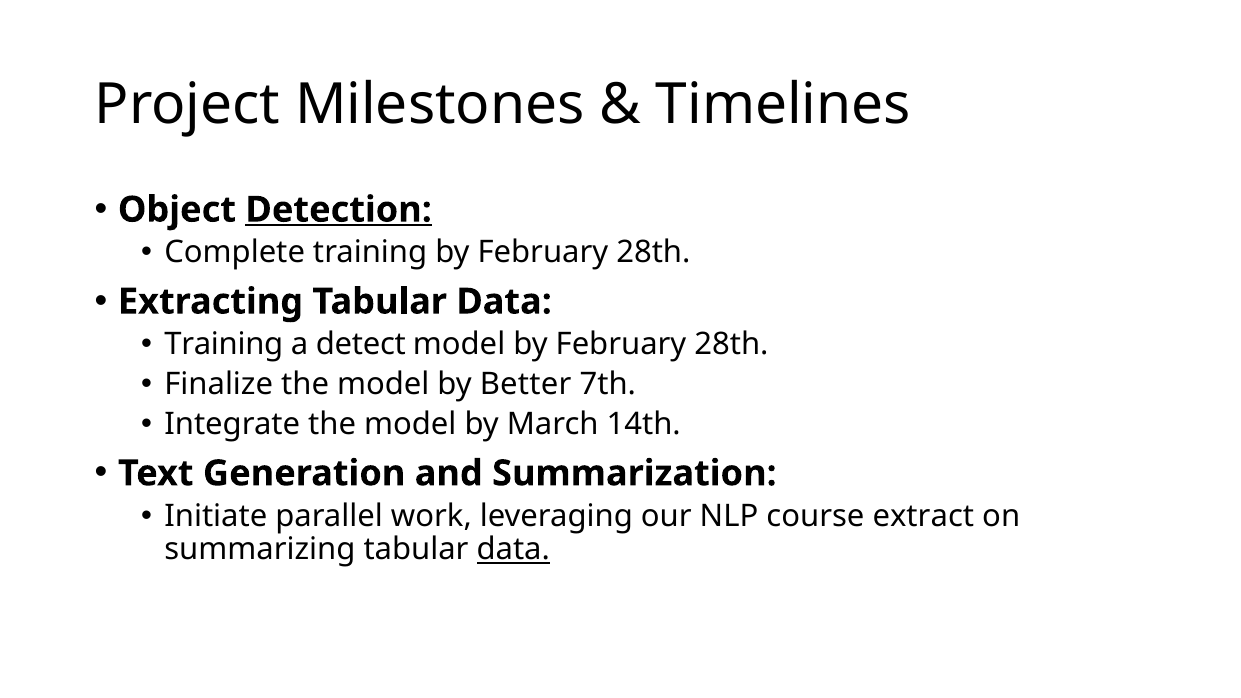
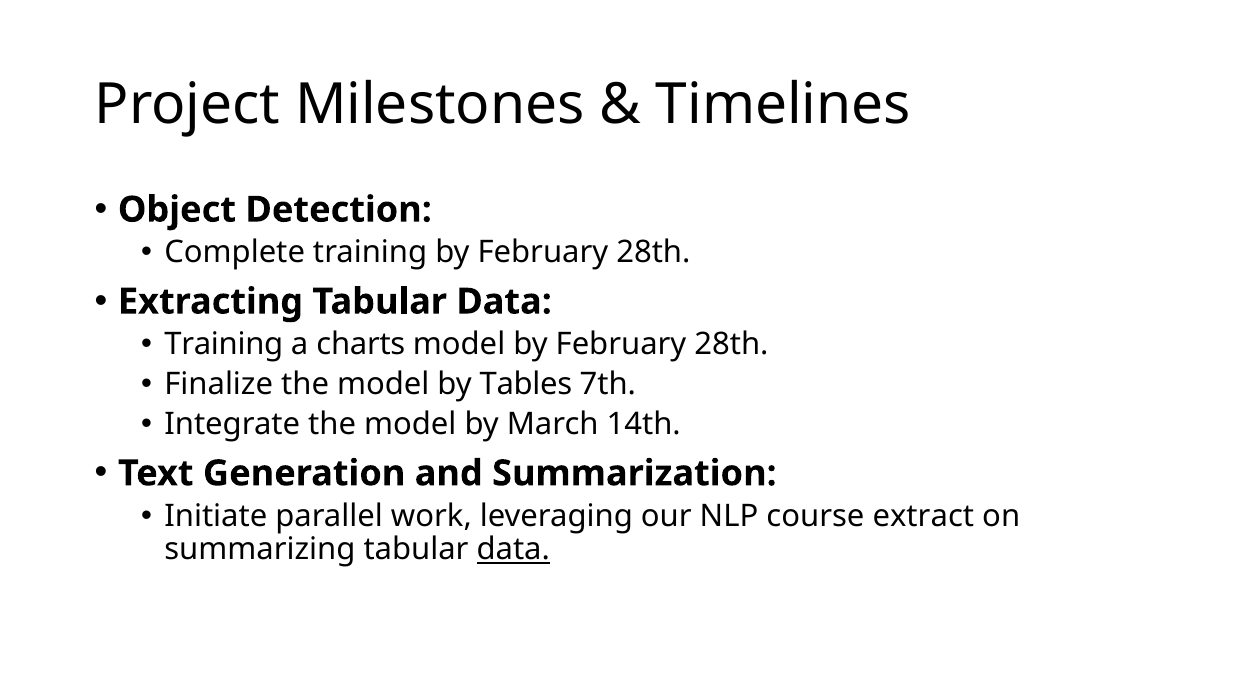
Detection underline: present -> none
detect: detect -> charts
Better: Better -> Tables
